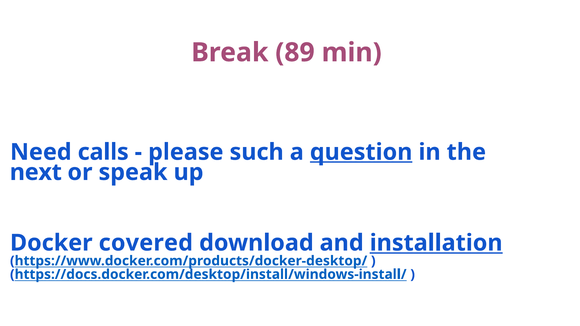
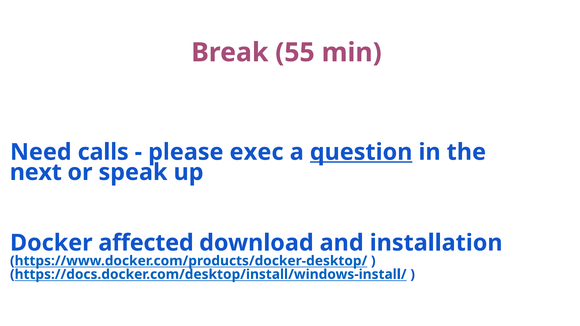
89: 89 -> 55
such: such -> exec
covered: covered -> affected
installation underline: present -> none
